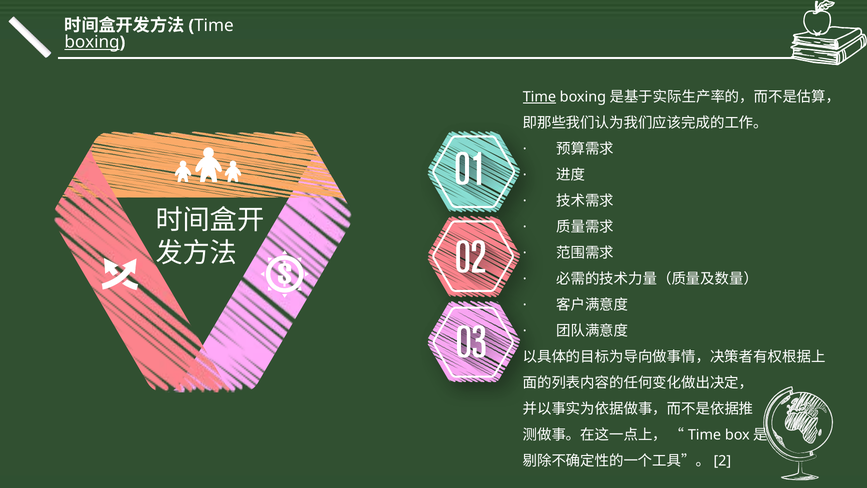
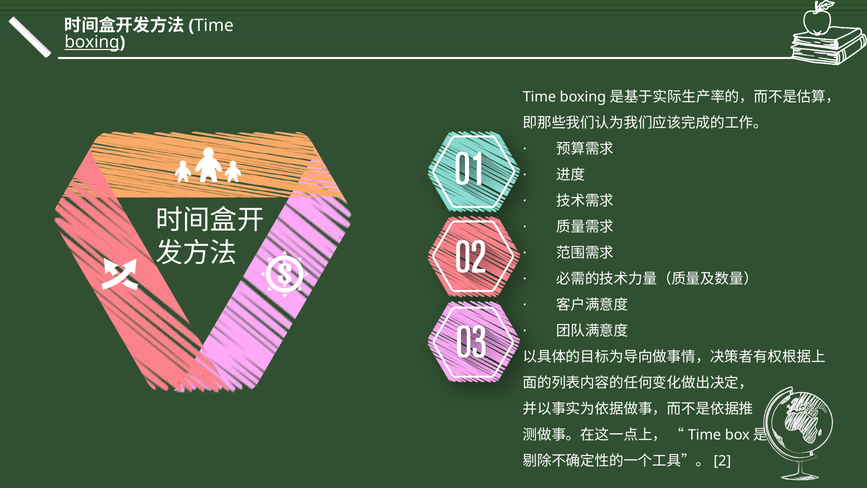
Time at (539, 97) underline: present -> none
